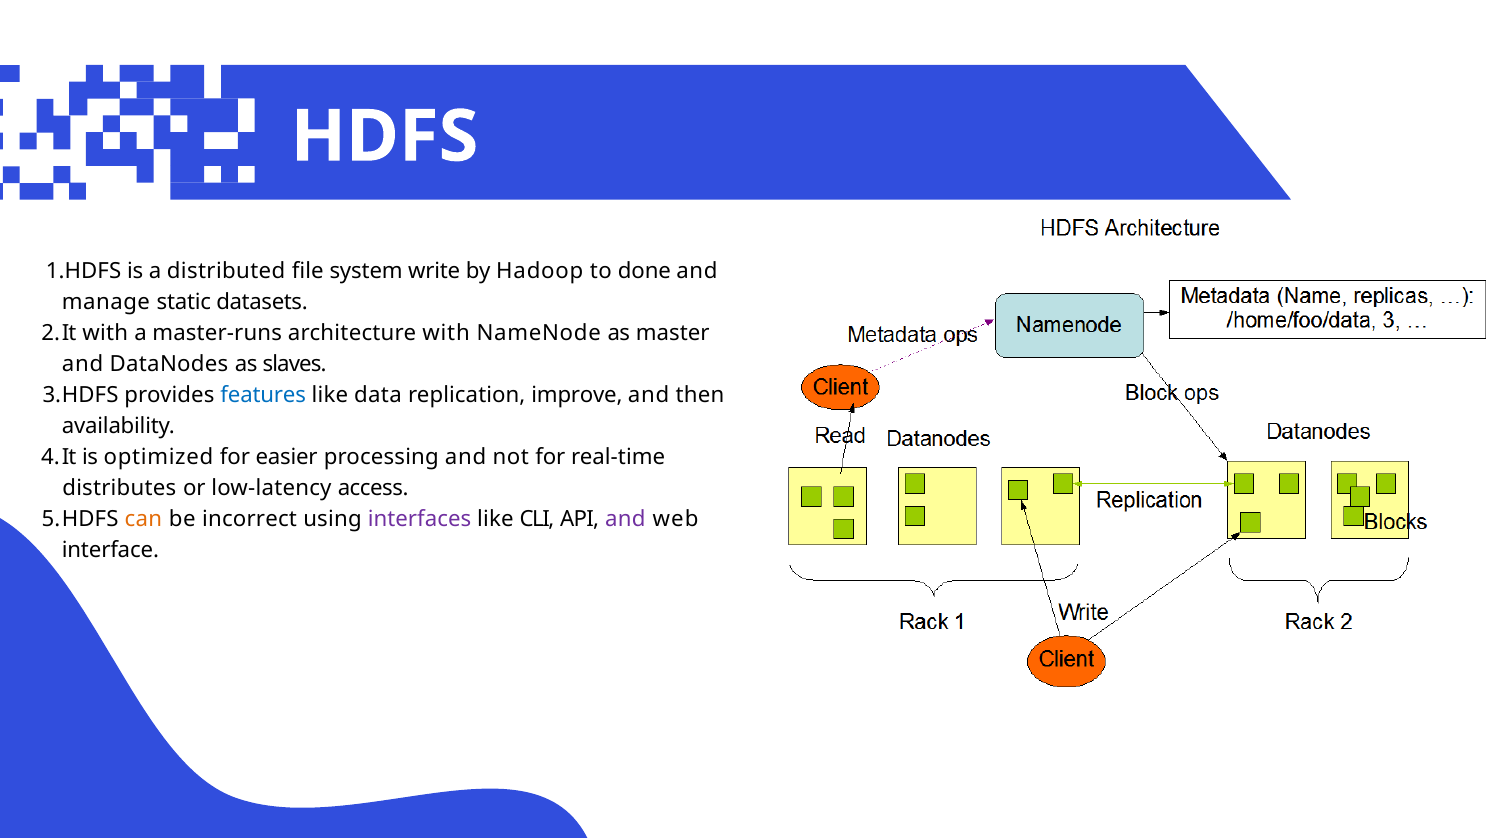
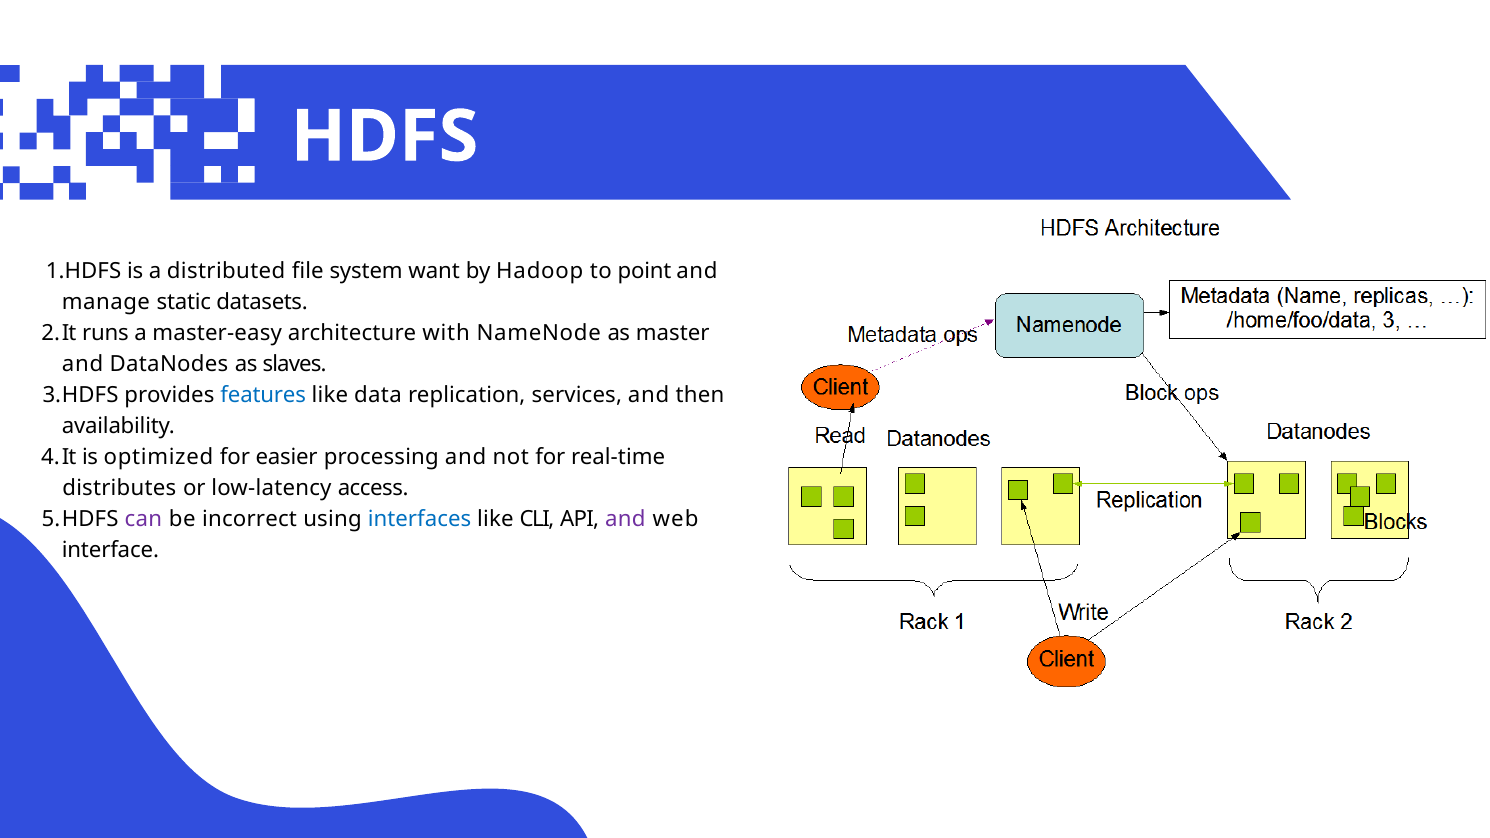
write: write -> want
done: done -> point
with at (105, 333): with -> runs
master-runs: master-runs -> master-easy
improve: improve -> services
can colour: orange -> purple
interfaces colour: purple -> blue
